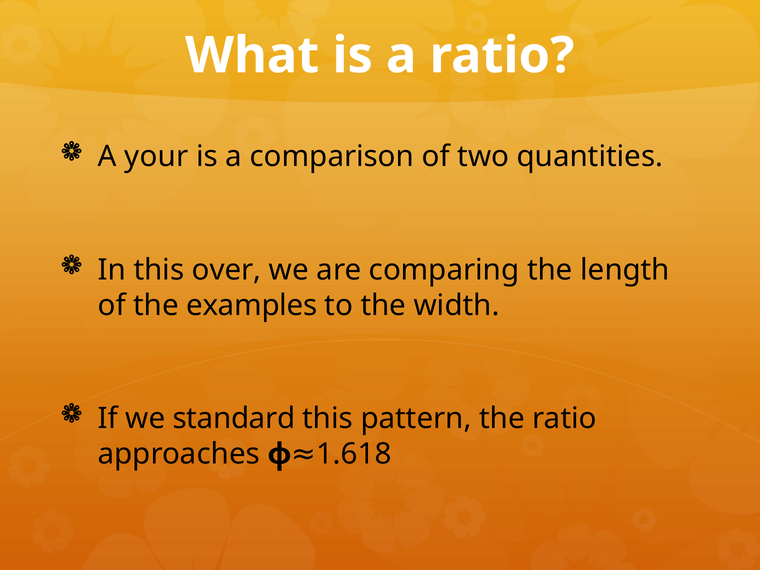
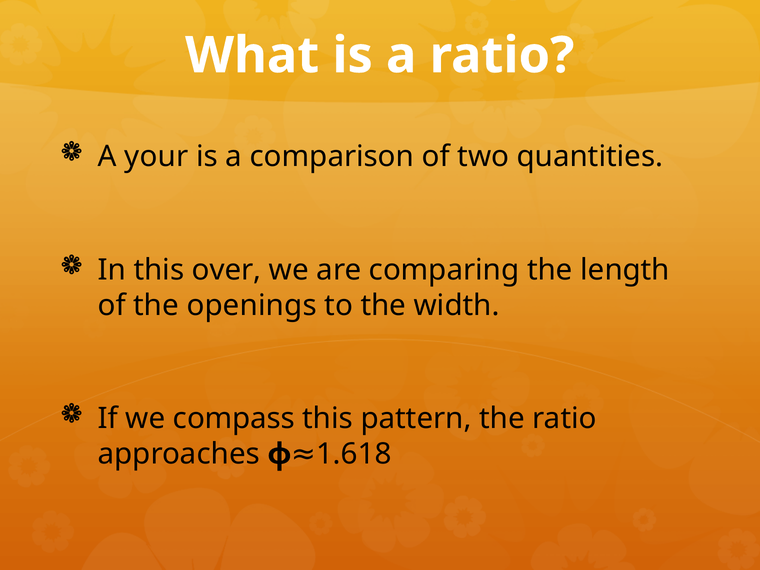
examples: examples -> openings
standard: standard -> compass
